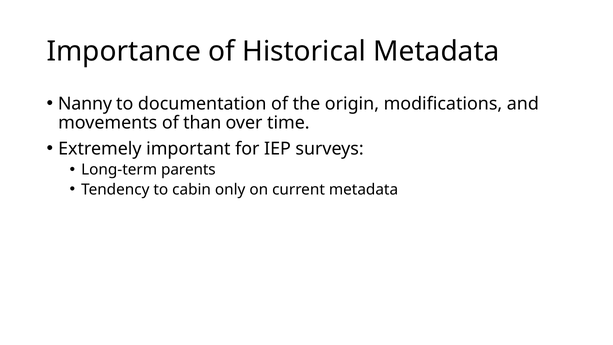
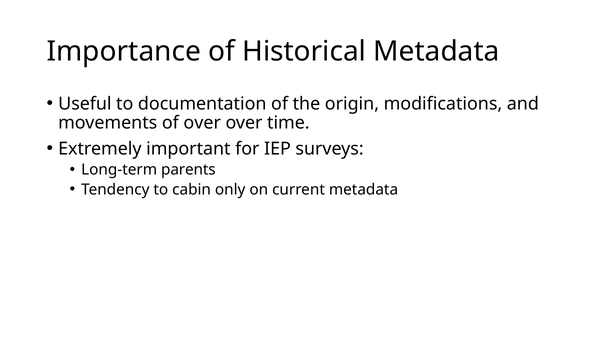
Nanny: Nanny -> Useful
of than: than -> over
